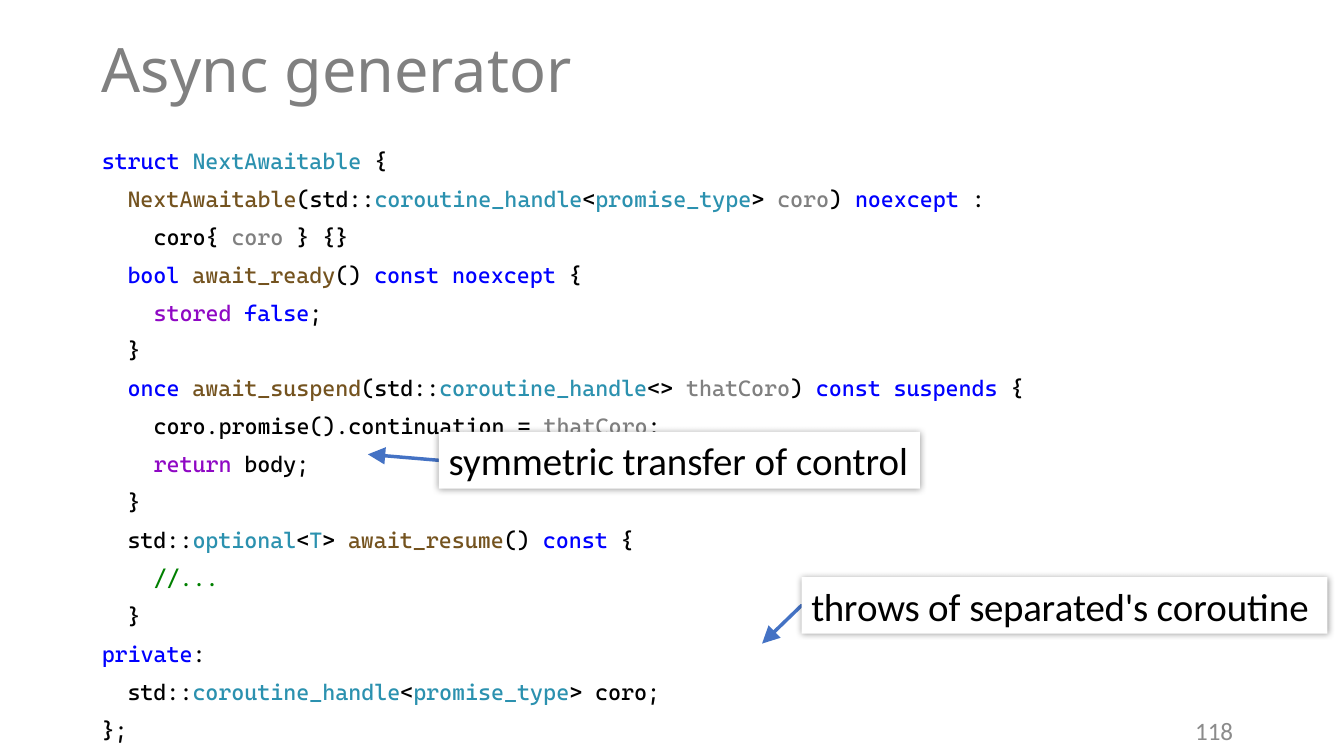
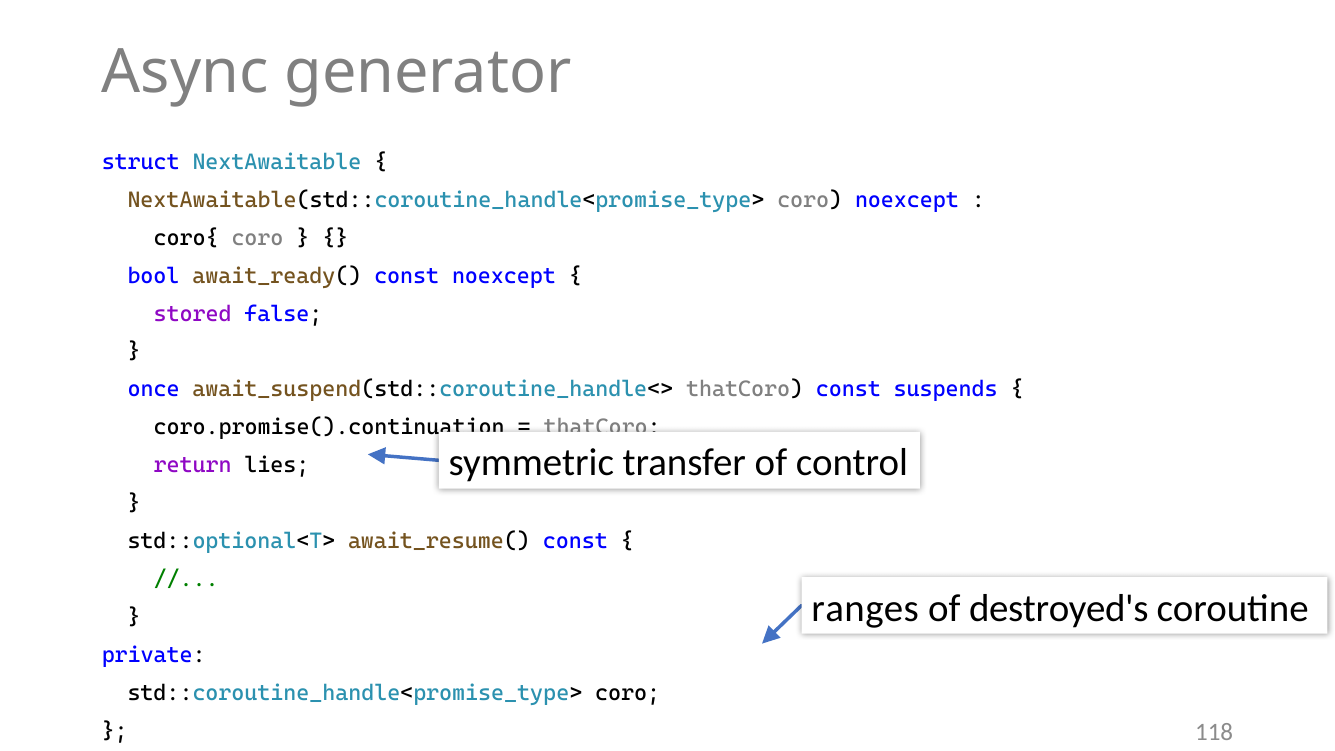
body: body -> lies
throws: throws -> ranges
separated's: separated's -> destroyed's
